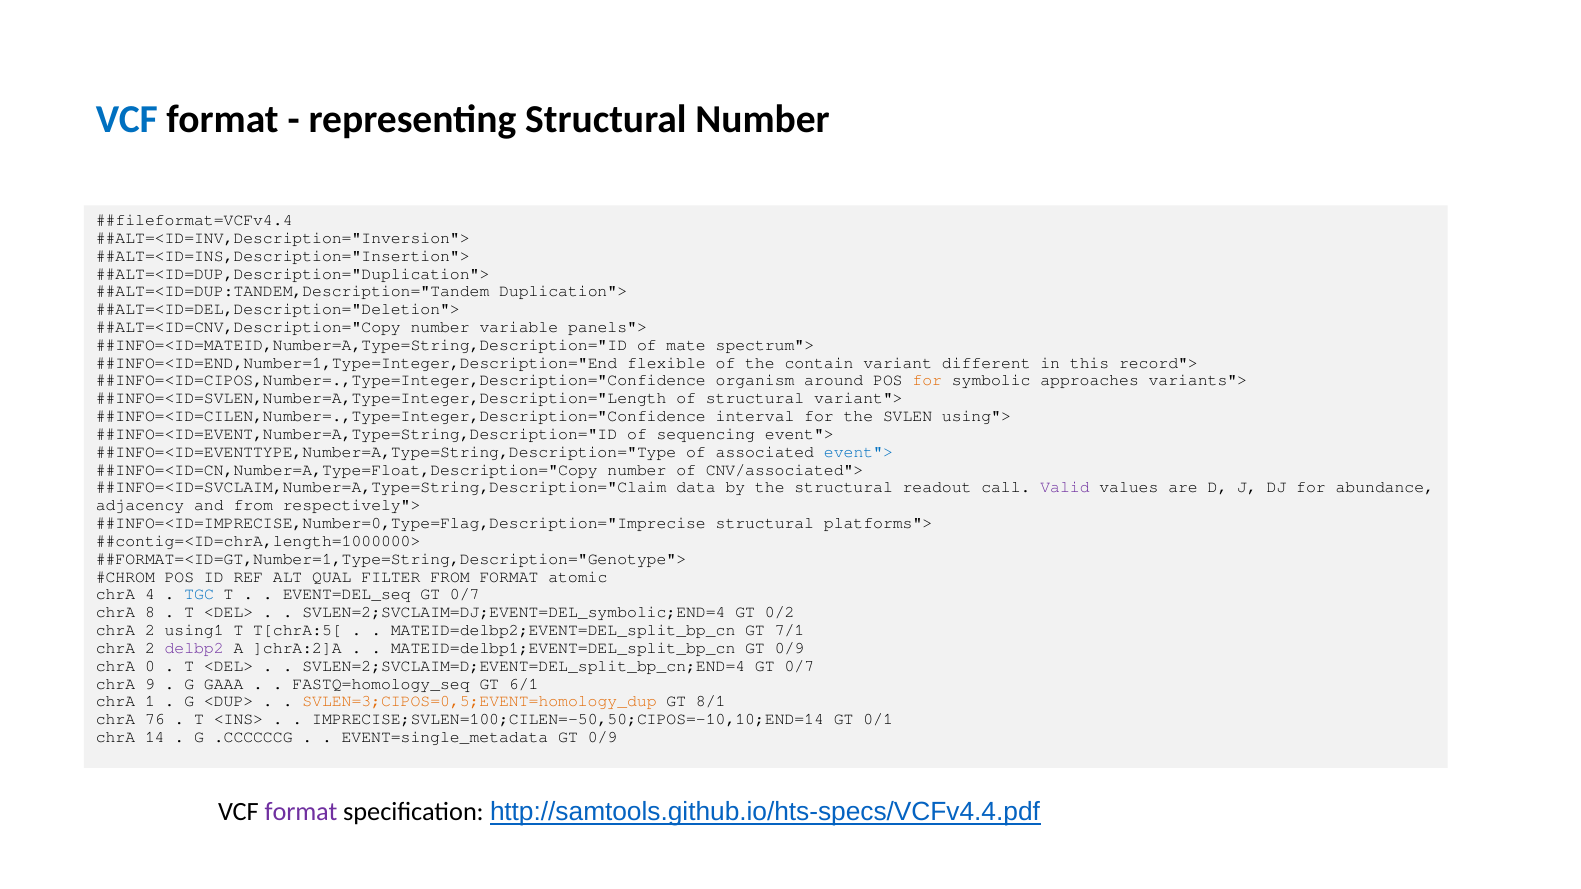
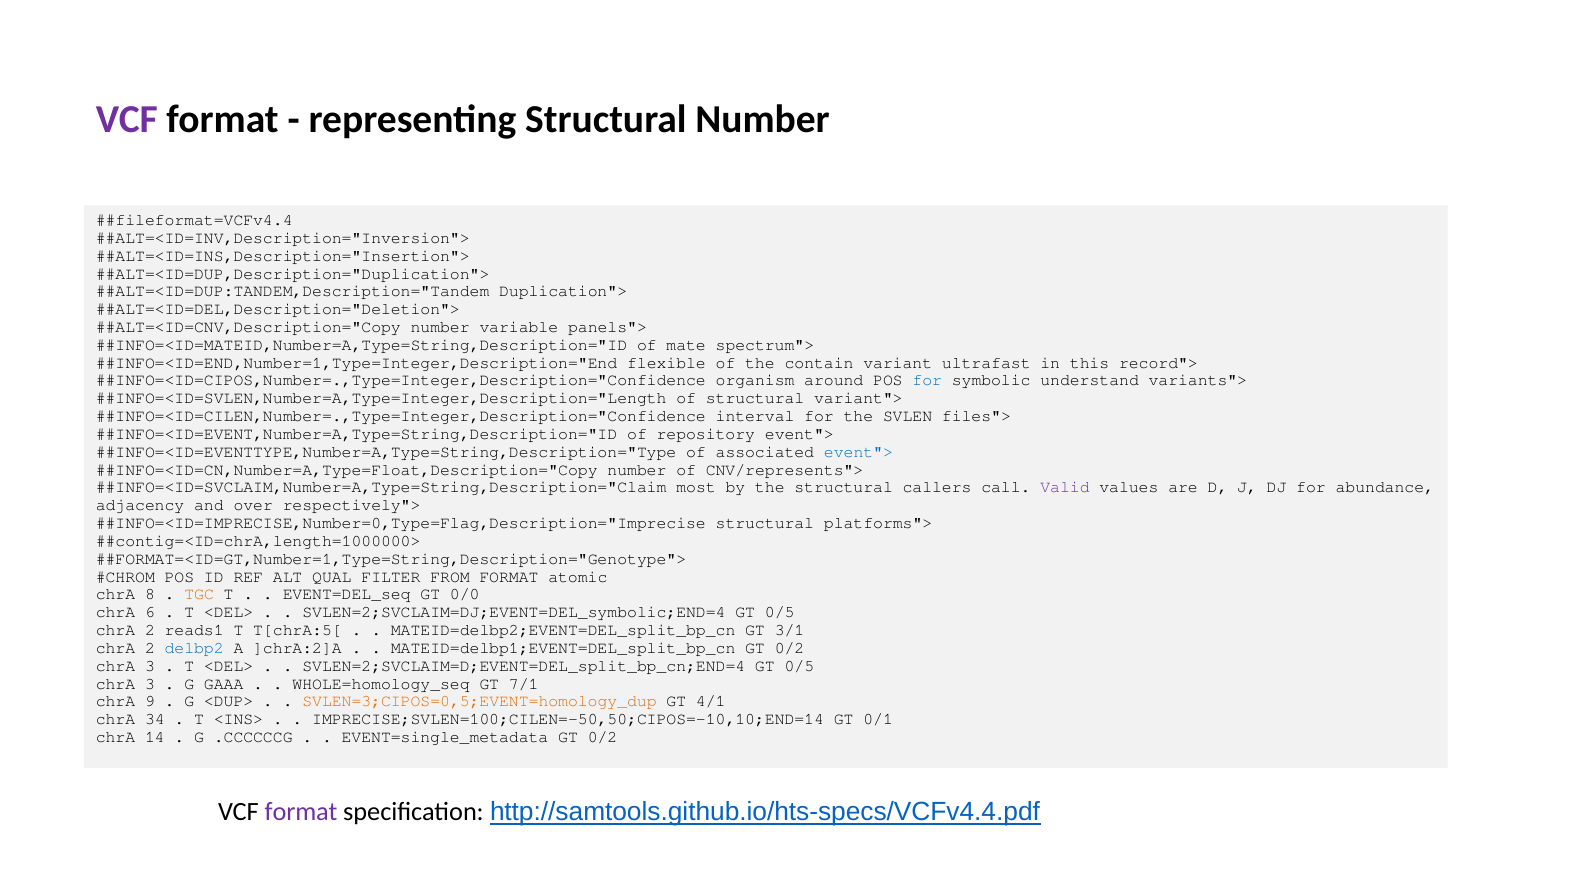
VCF at (127, 119) colour: blue -> purple
different: different -> ultrafast
for at (927, 381) colour: orange -> blue
approaches: approaches -> understand
using">: using"> -> files">
sequencing: sequencing -> repository
CNV/associated">: CNV/associated"> -> CNV/represents">
data: data -> most
readout: readout -> callers
and from: from -> over
4: 4 -> 8
TGC colour: blue -> orange
EVENT=DEL_seq GT 0/7: 0/7 -> 0/0
8: 8 -> 6
SVLEN=2;SVCLAIM=DJ;EVENT=DEL_symbolic;END=4 GT 0/2: 0/2 -> 0/5
using1: using1 -> reads1
7/1: 7/1 -> 3/1
delbp2 colour: purple -> blue
MATEID=delbp1;EVENT=DEL_split_bp_cn GT 0/9: 0/9 -> 0/2
0 at (150, 666): 0 -> 3
SVLEN=2;SVCLAIM=D;EVENT=DEL_split_bp_cn;END=4 GT 0/7: 0/7 -> 0/5
9 at (150, 684): 9 -> 3
FASTQ=homology_seq: FASTQ=homology_seq -> WHOLE=homology_seq
6/1: 6/1 -> 7/1
1: 1 -> 9
8/1: 8/1 -> 4/1
76: 76 -> 34
0/9 at (603, 737): 0/9 -> 0/2
